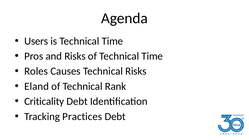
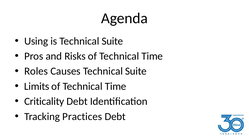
Users: Users -> Using
is Technical Time: Time -> Suite
Causes Technical Risks: Risks -> Suite
Eland: Eland -> Limits
Rank at (116, 86): Rank -> Time
